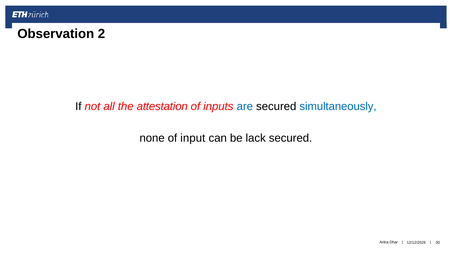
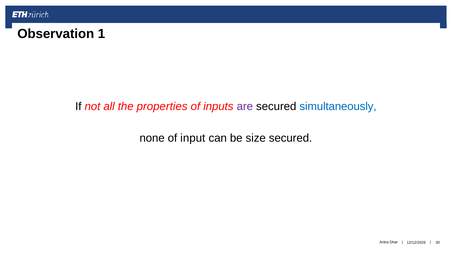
2: 2 -> 1
attestation: attestation -> properties
are colour: blue -> purple
lack: lack -> size
